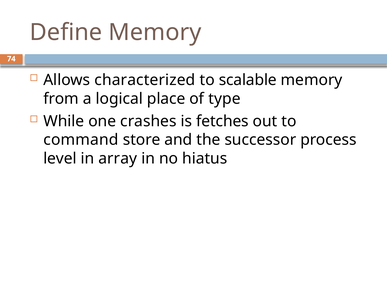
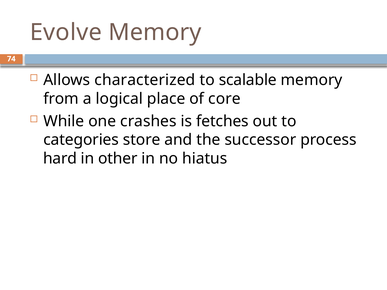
Define: Define -> Evolve
type: type -> core
command: command -> categories
level: level -> hard
array: array -> other
